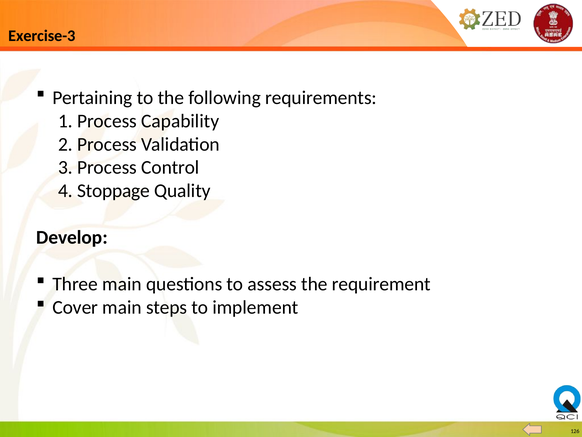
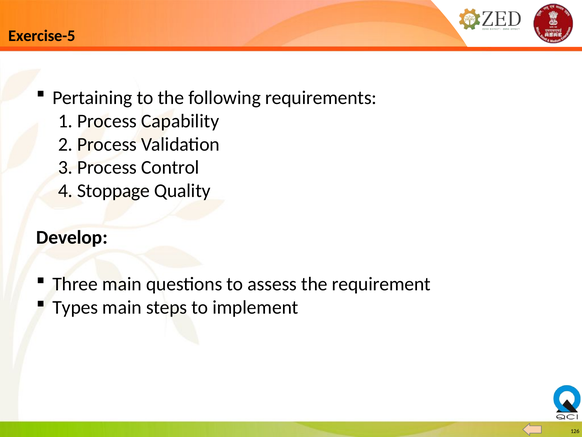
Exercise-3: Exercise-3 -> Exercise-5
Cover: Cover -> Types
